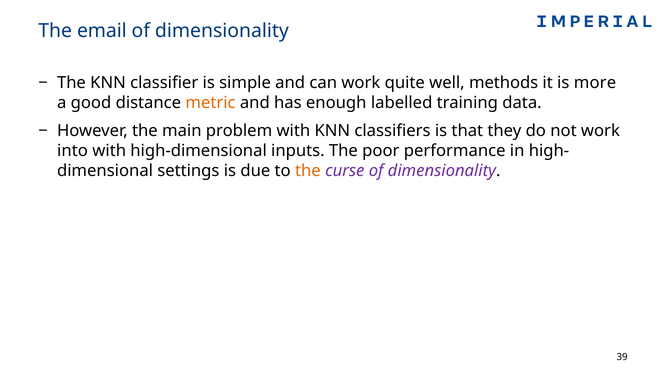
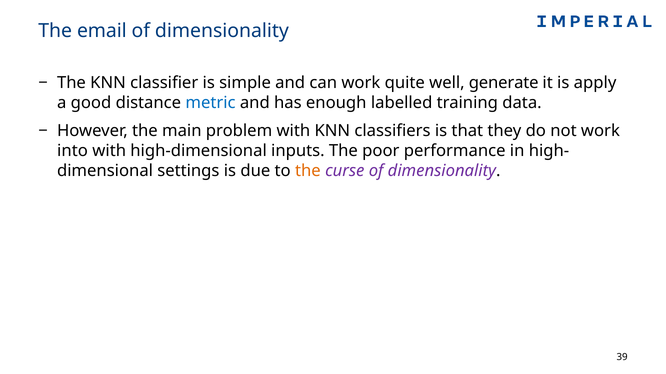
methods: methods -> generate
more: more -> apply
metric colour: orange -> blue
